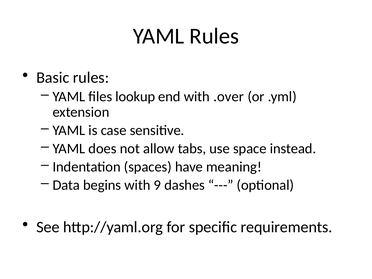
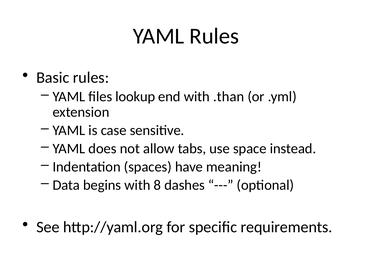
.over: .over -> .than
9: 9 -> 8
